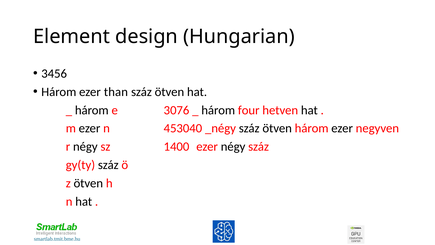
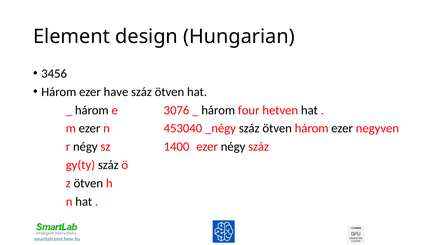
than: than -> have
